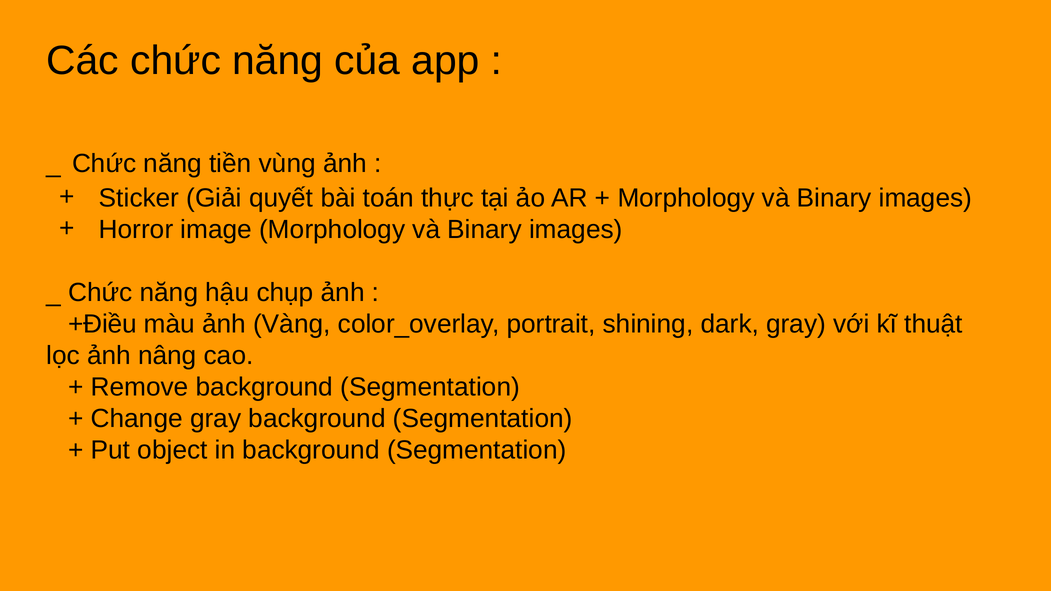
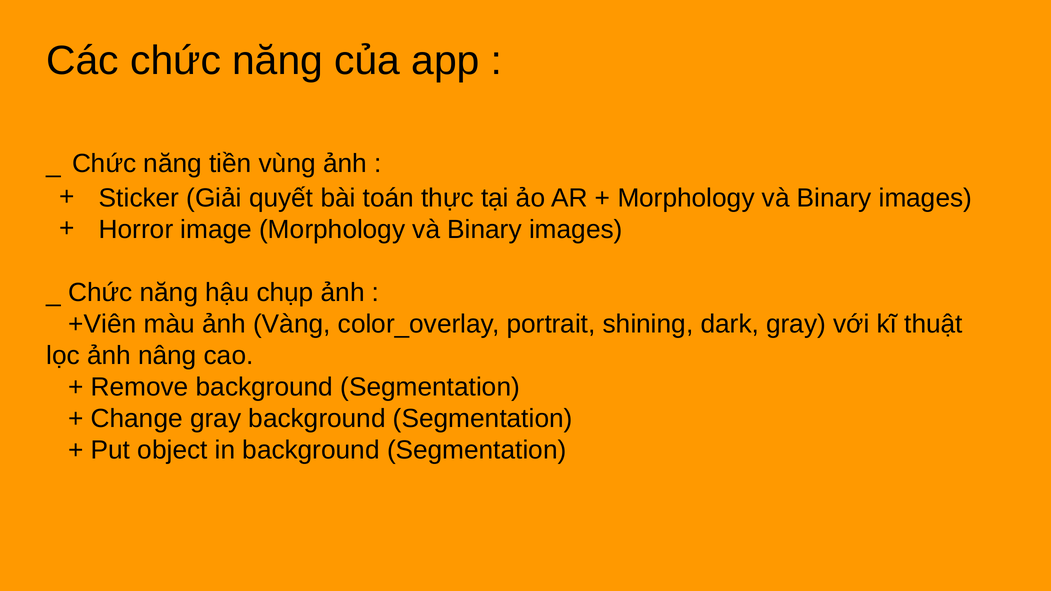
+Điều: +Điều -> +Viên
